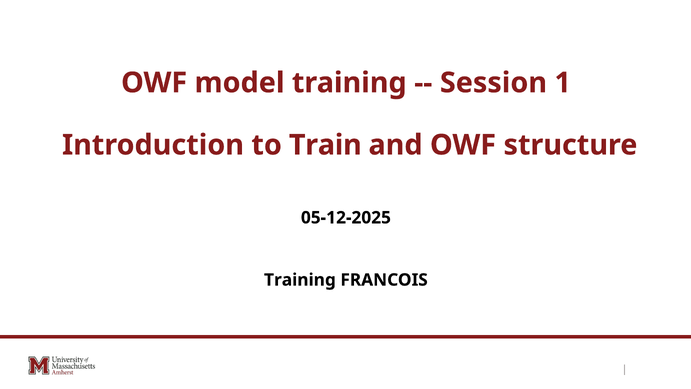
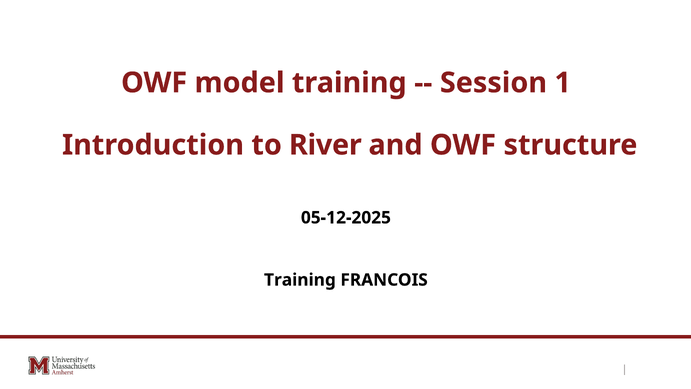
Train: Train -> River
